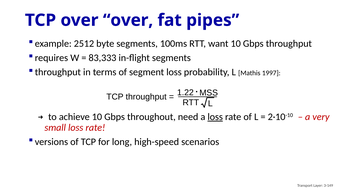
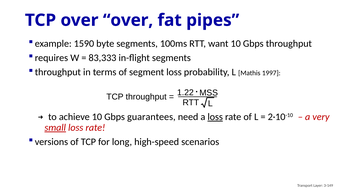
2512: 2512 -> 1590
throughout: throughout -> guarantees
small underline: none -> present
